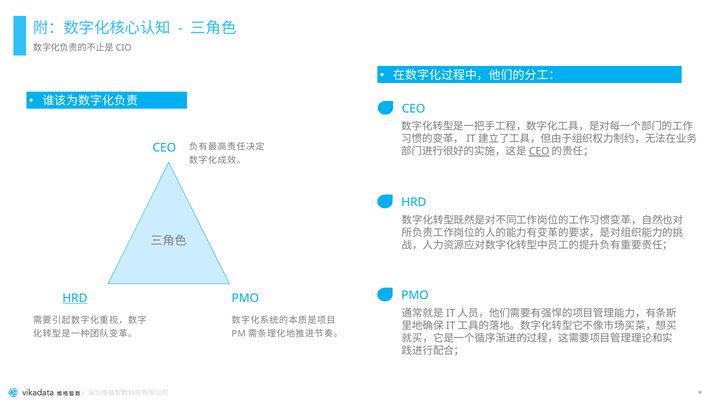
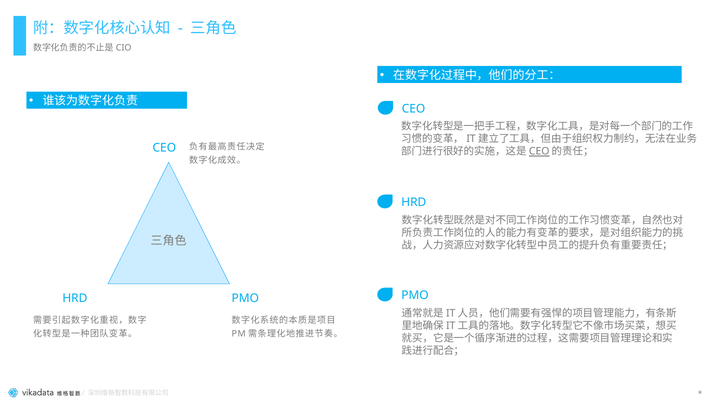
HRD at (75, 298) underline: present -> none
